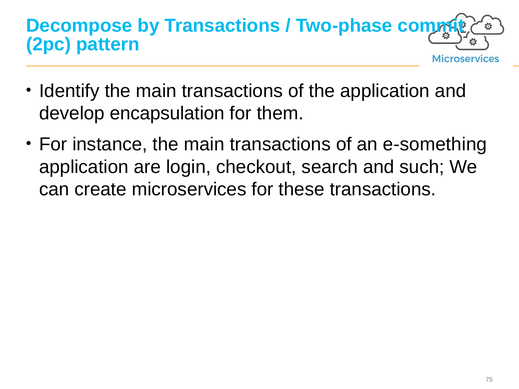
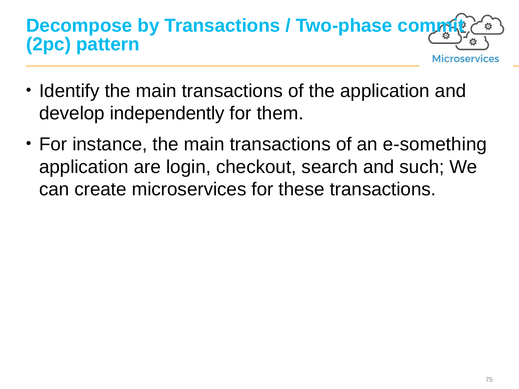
encapsulation: encapsulation -> independently
